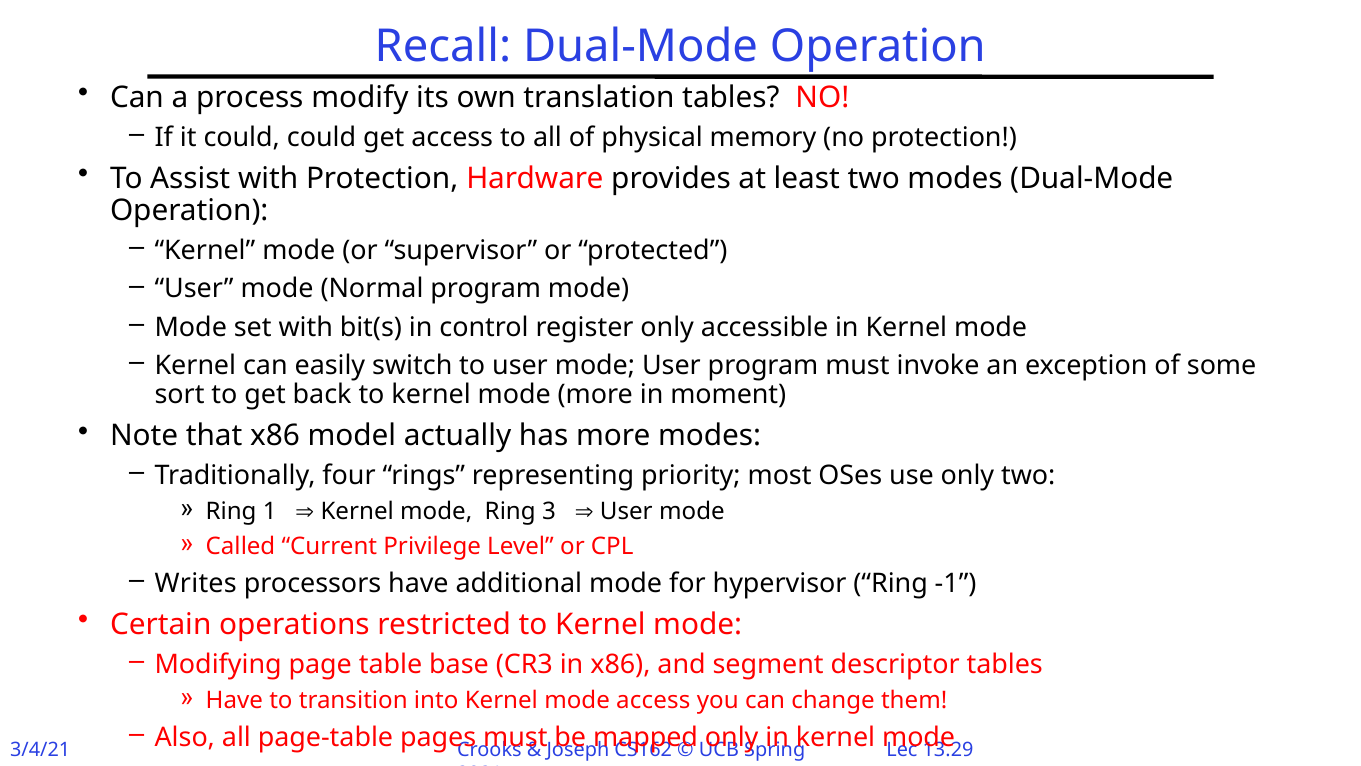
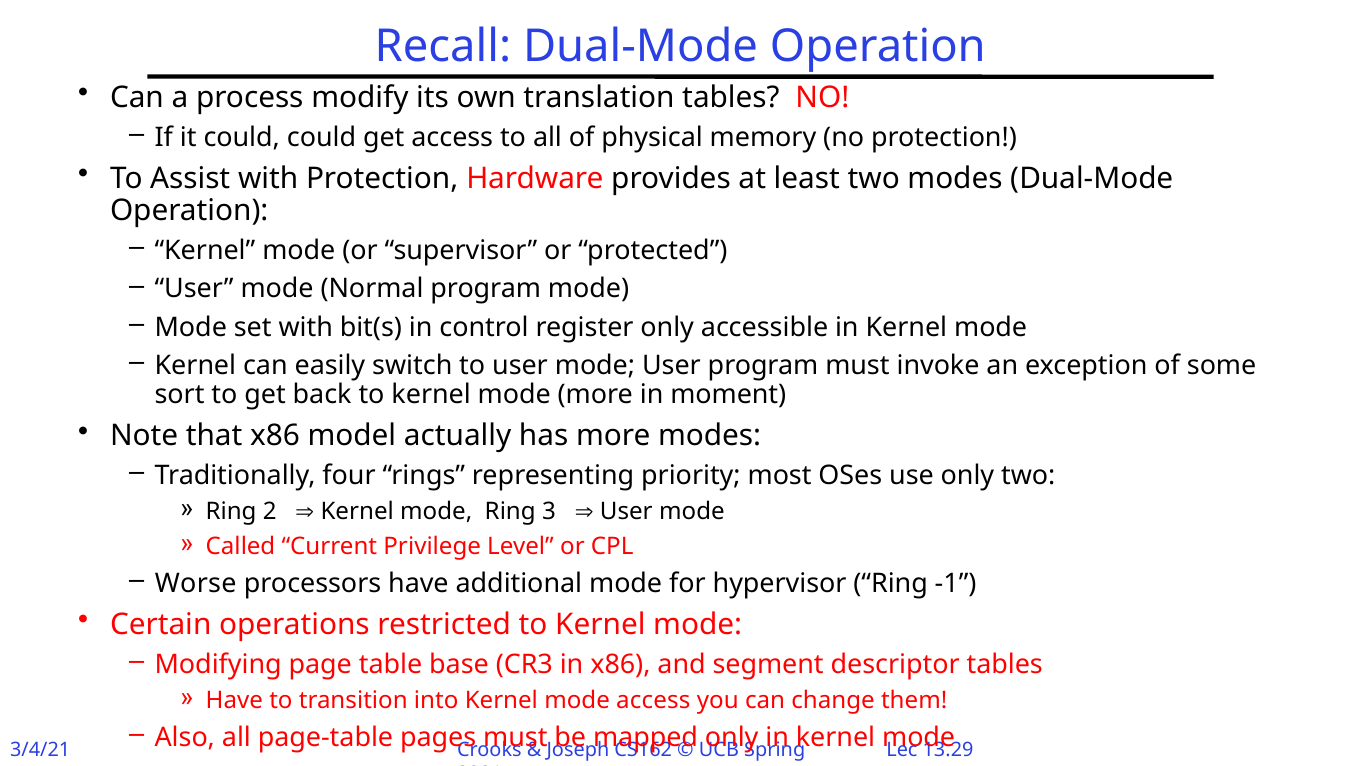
1: 1 -> 2
Writes: Writes -> Worse
